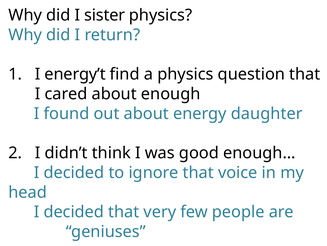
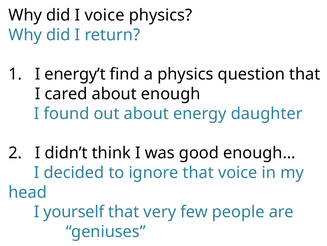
I sister: sister -> voice
decided at (74, 211): decided -> yourself
